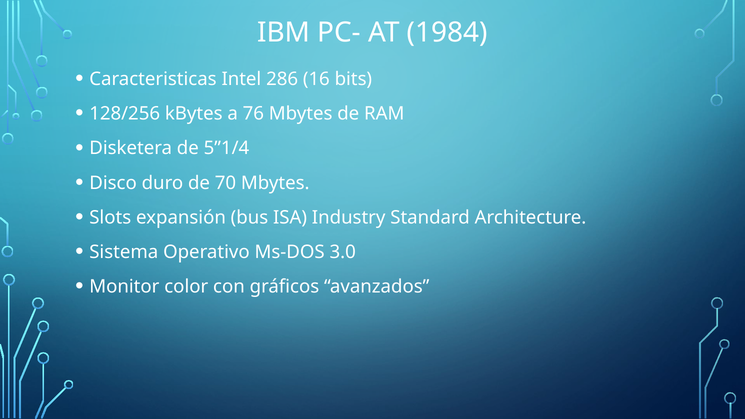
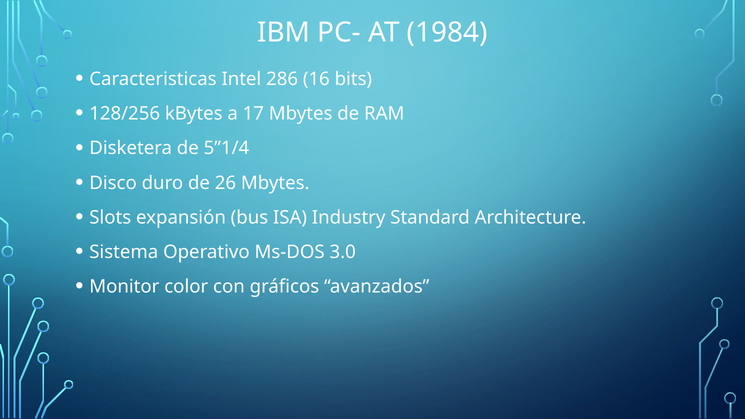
76: 76 -> 17
70: 70 -> 26
